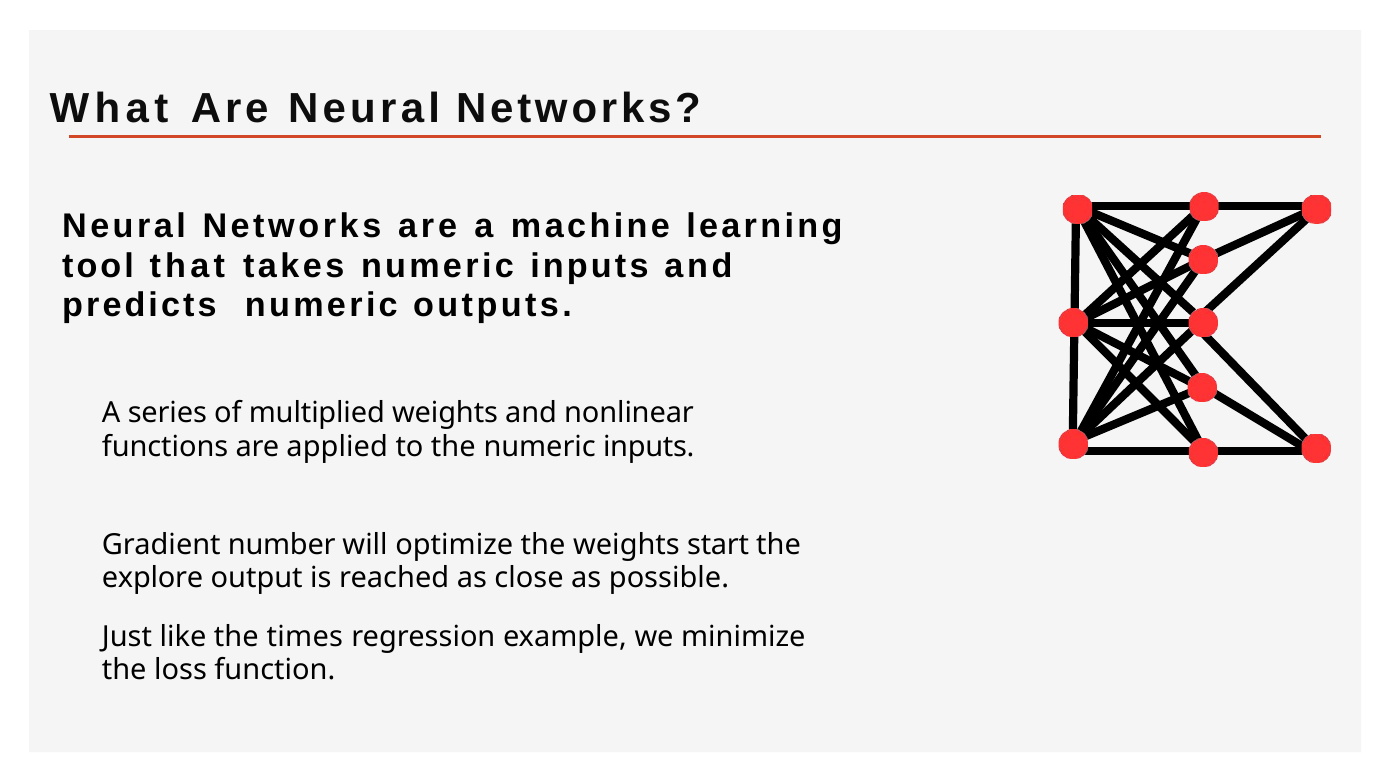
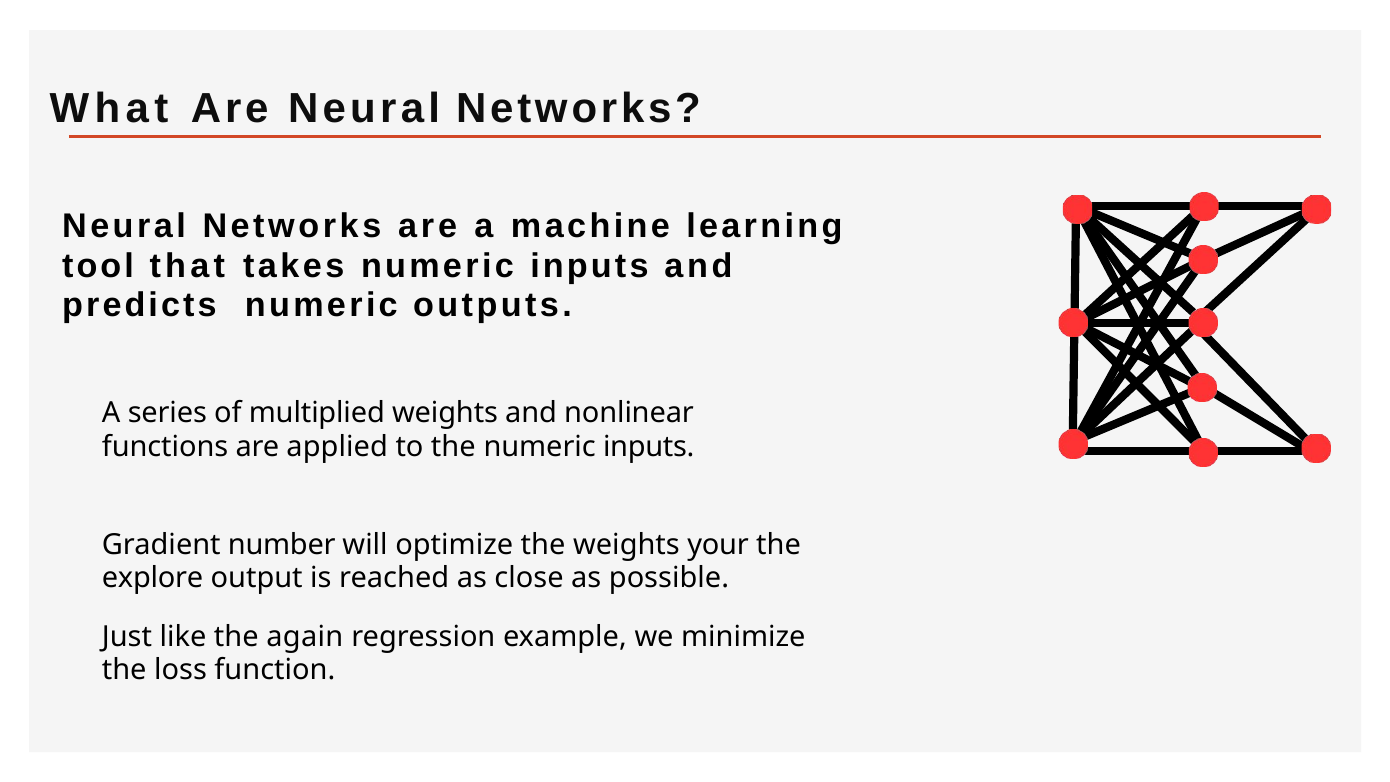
start: start -> your
times: times -> again
